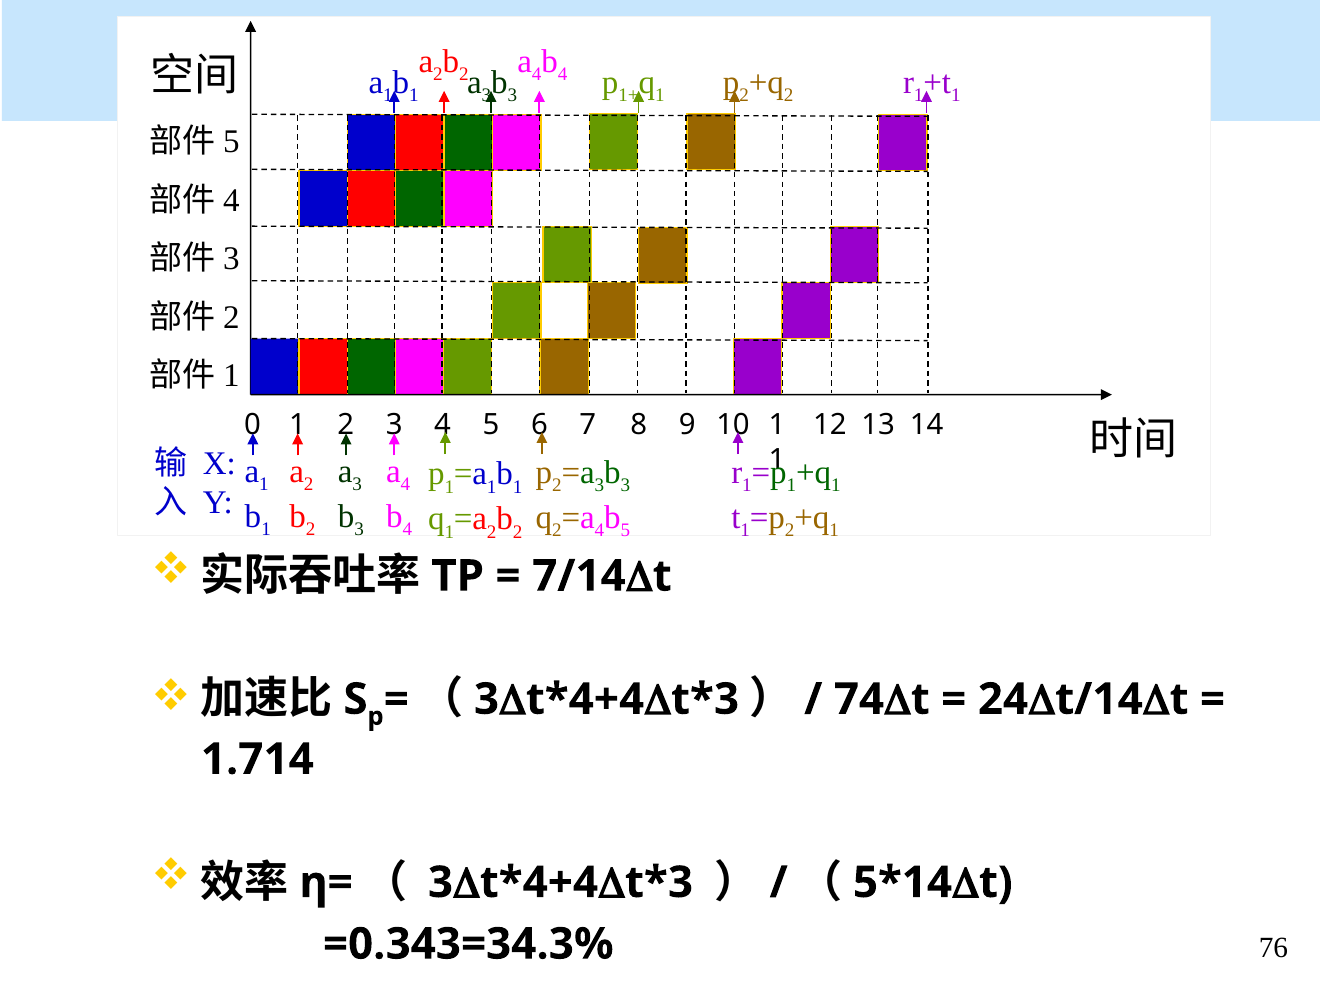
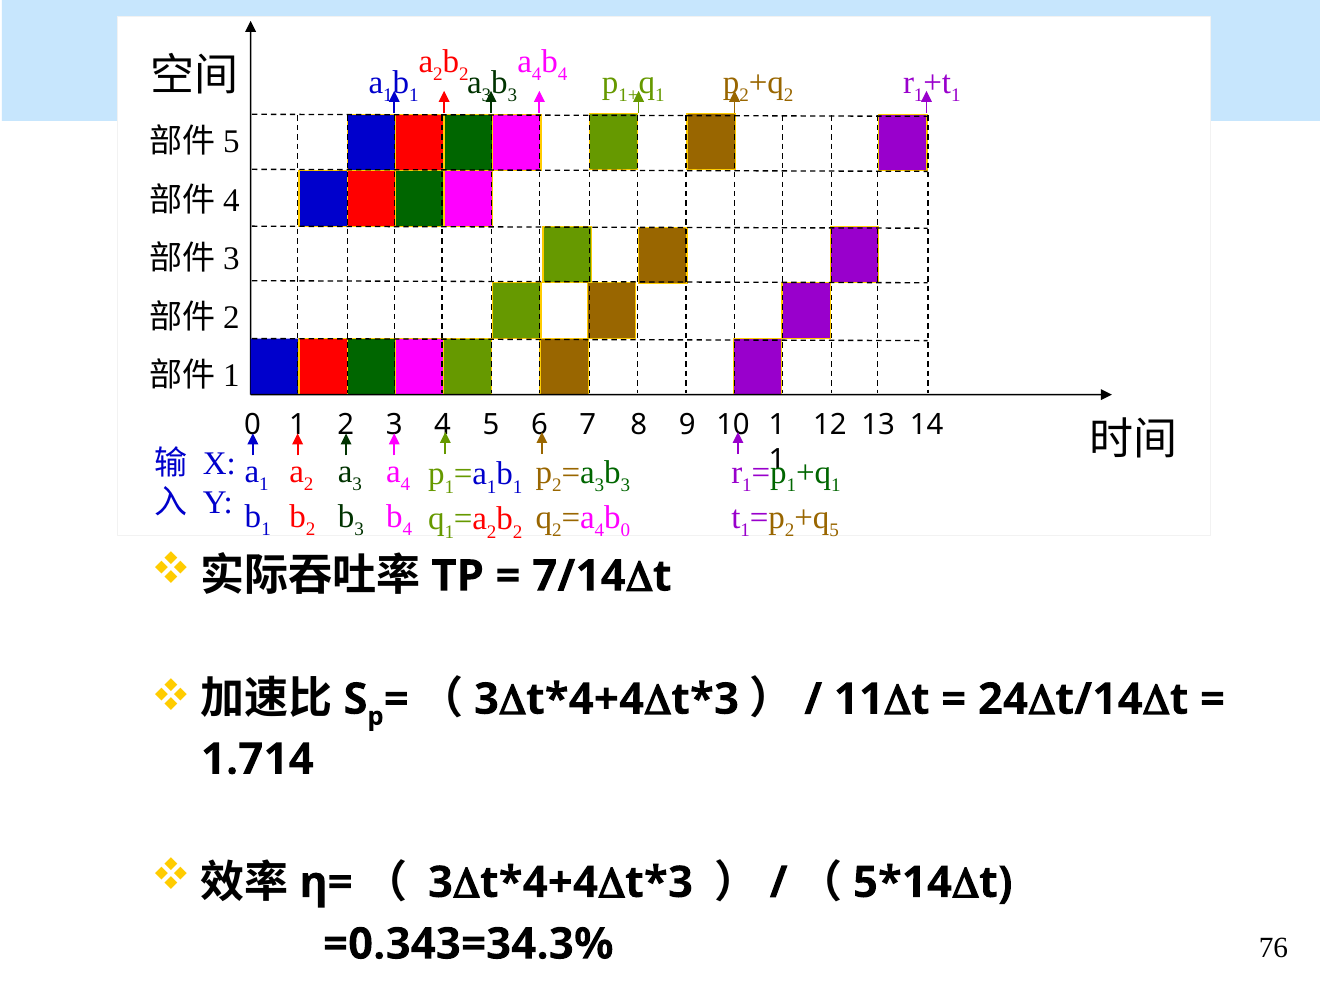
5 at (625, 531): 5 -> 0
1 at (834, 531): 1 -> 5
74: 74 -> 11
